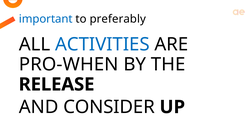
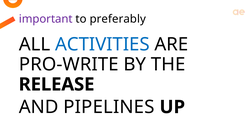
important colour: blue -> purple
PRO-WHEN: PRO-WHEN -> PRO-WRITE
CONSIDER: CONSIDER -> PIPELINES
